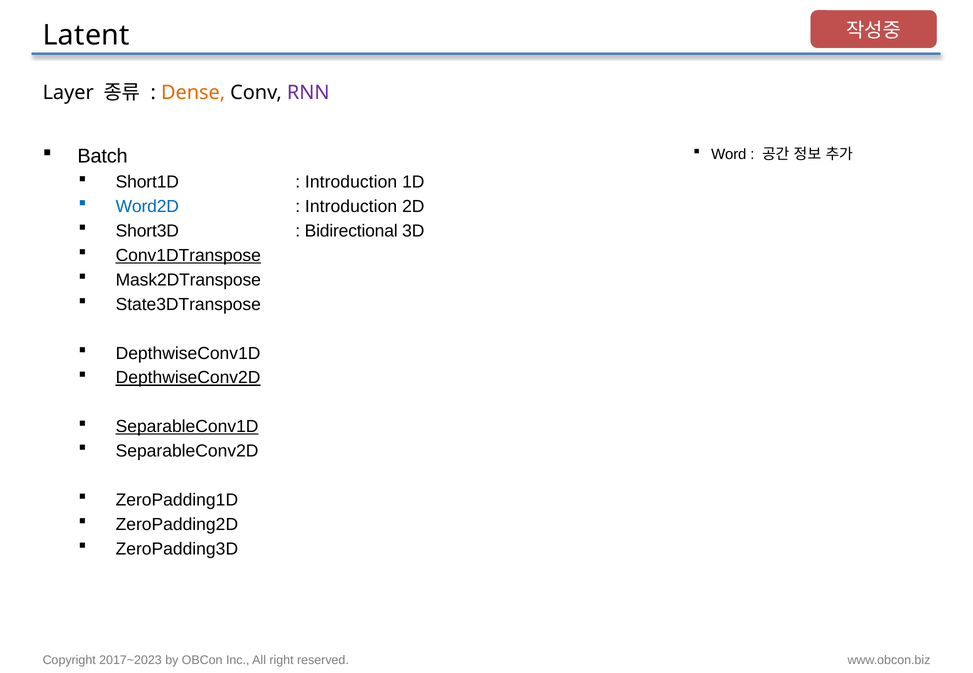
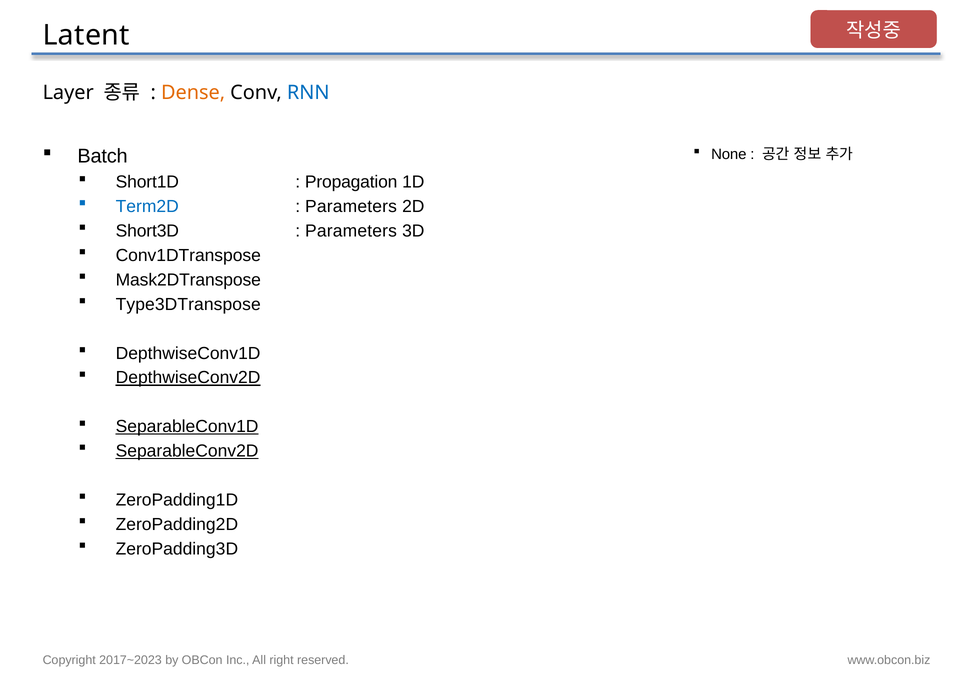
RNN colour: purple -> blue
Word: Word -> None
Introduction at (351, 182): Introduction -> Propagation
Word2D: Word2D -> Term2D
Introduction at (351, 207): Introduction -> Parameters
Bidirectional at (351, 231): Bidirectional -> Parameters
Conv1DTranspose underline: present -> none
State3DTranspose: State3DTranspose -> Type3DTranspose
SeparableConv2D underline: none -> present
